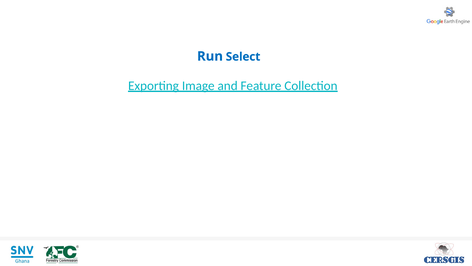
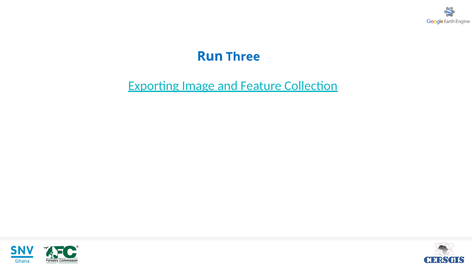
Select: Select -> Three
